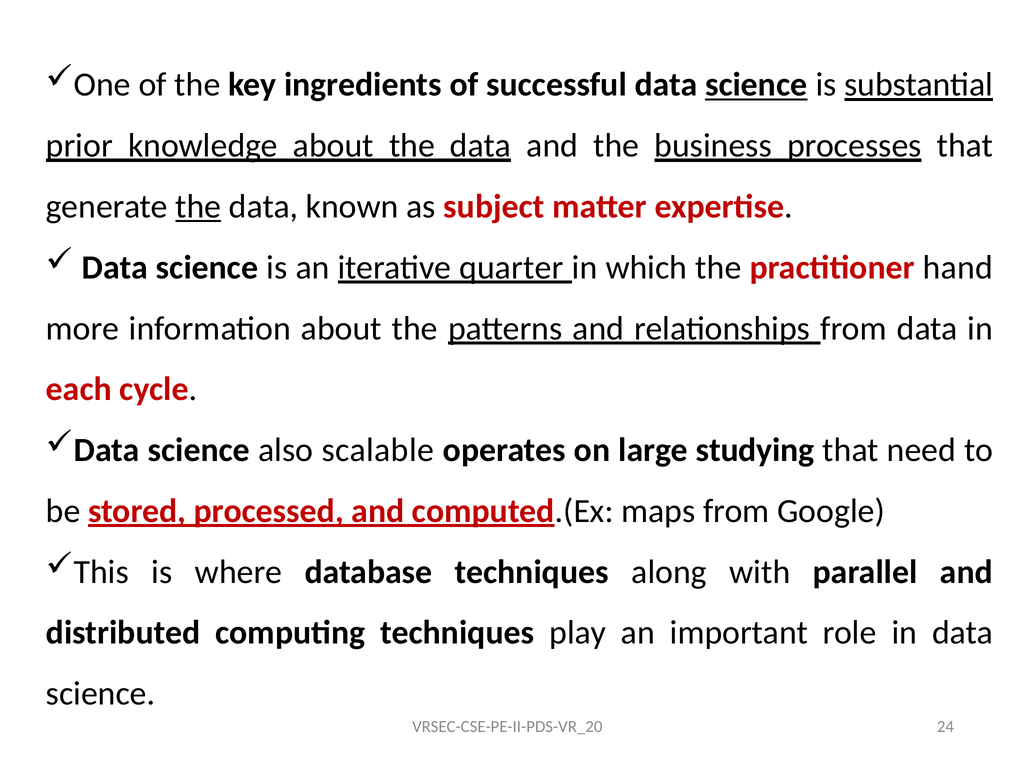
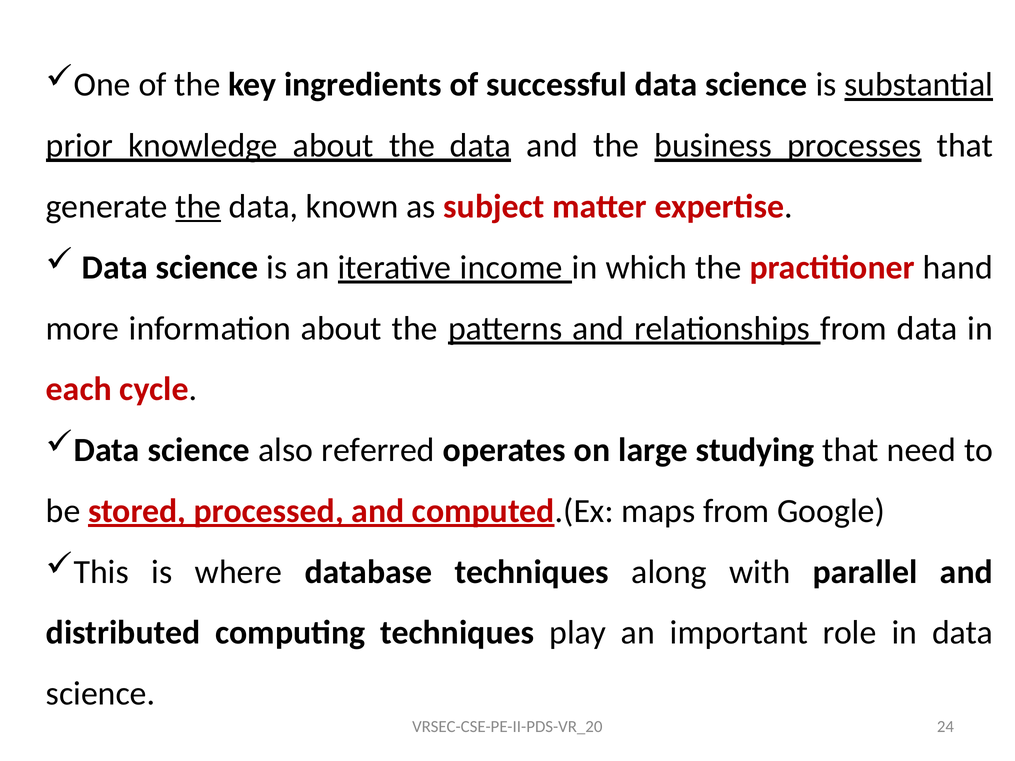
science at (756, 85) underline: present -> none
quarter: quarter -> income
scalable: scalable -> referred
